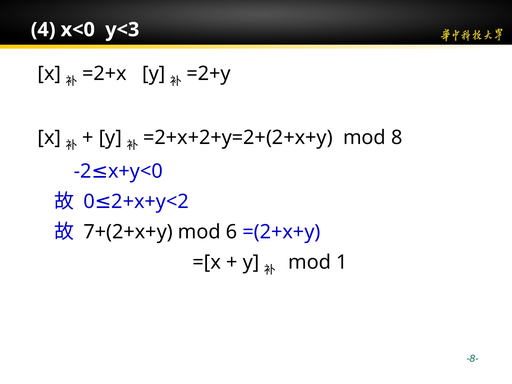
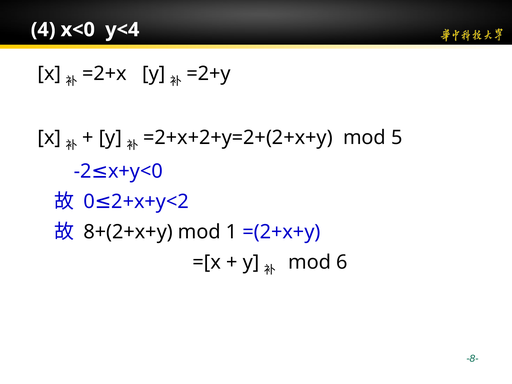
y<3: y<3 -> y<4
8: 8 -> 5
7+(2+x+y: 7+(2+x+y -> 8+(2+x+y
6: 6 -> 1
1: 1 -> 6
